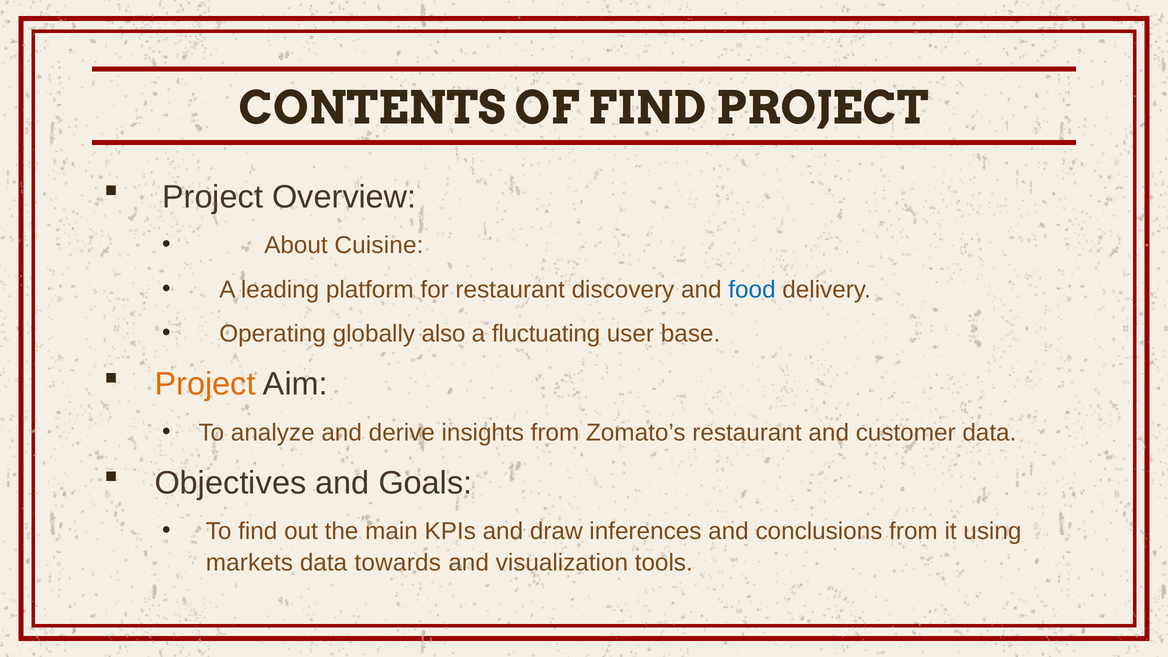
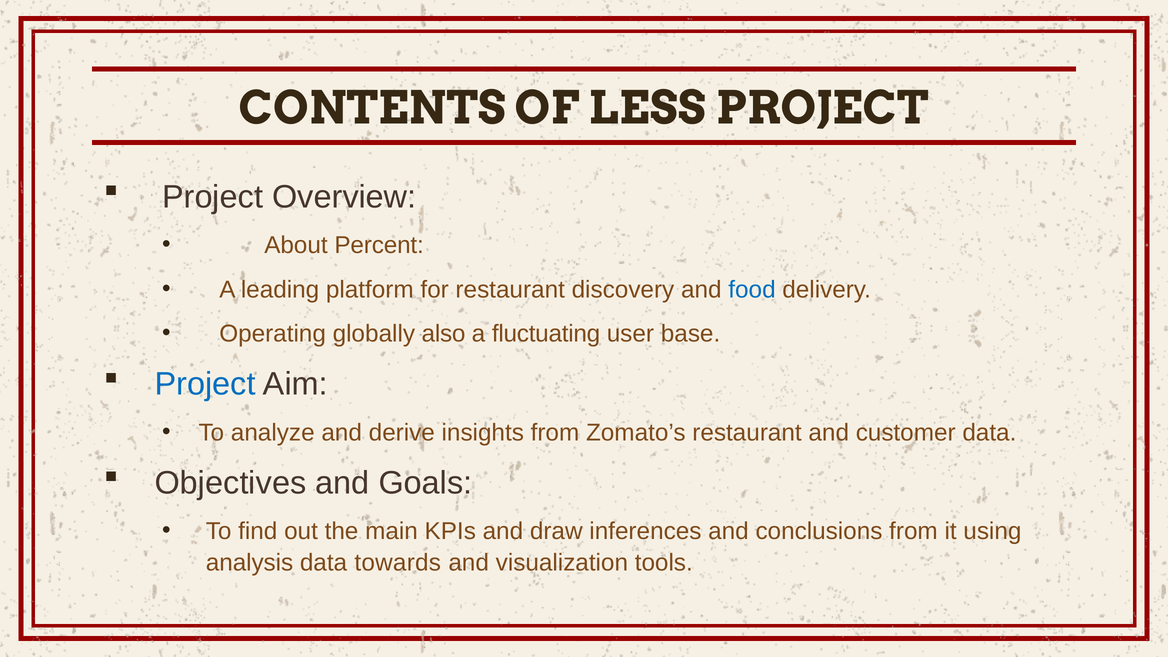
OF FIND: FIND -> LESS
Cuisine: Cuisine -> Percent
Project at (205, 384) colour: orange -> blue
markets: markets -> analysis
